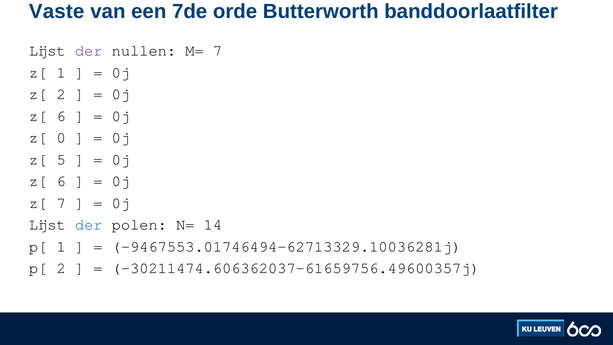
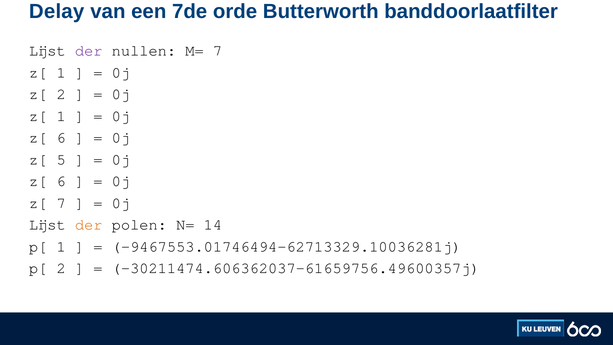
Vaste: Vaste -> Delay
6 at (61, 116): 6 -> 1
0 at (61, 138): 0 -> 6
der at (89, 225) colour: blue -> orange
